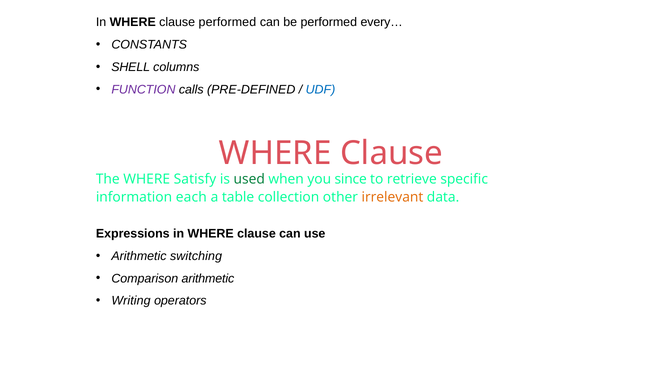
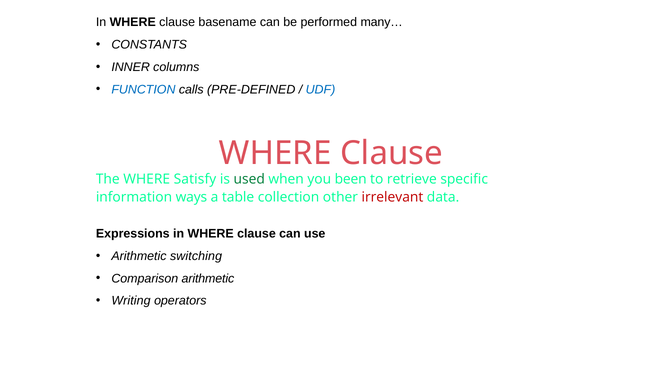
clause performed: performed -> basename
every…: every… -> many…
SHELL: SHELL -> INNER
FUNCTION colour: purple -> blue
since: since -> been
each: each -> ways
irrelevant colour: orange -> red
